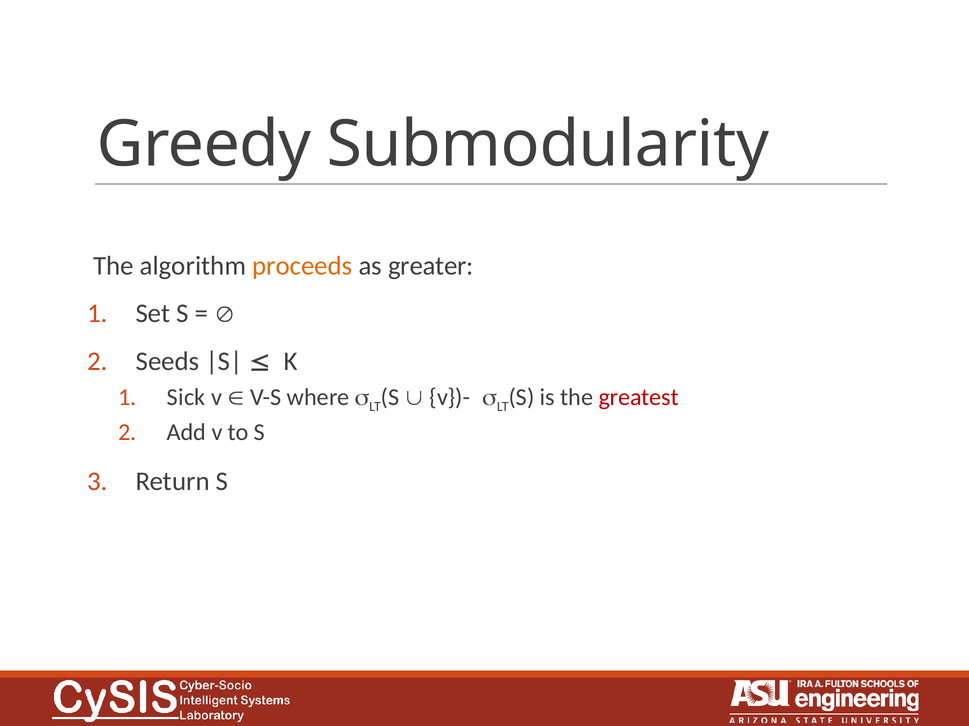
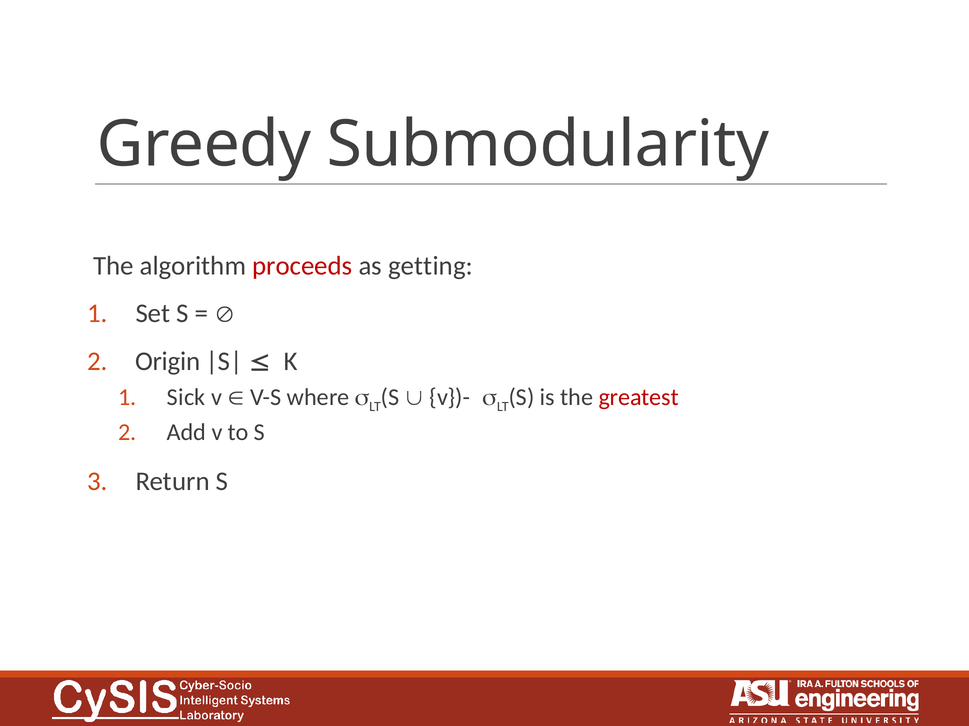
proceeds colour: orange -> red
greater: greater -> getting
Seeds: Seeds -> Origin
